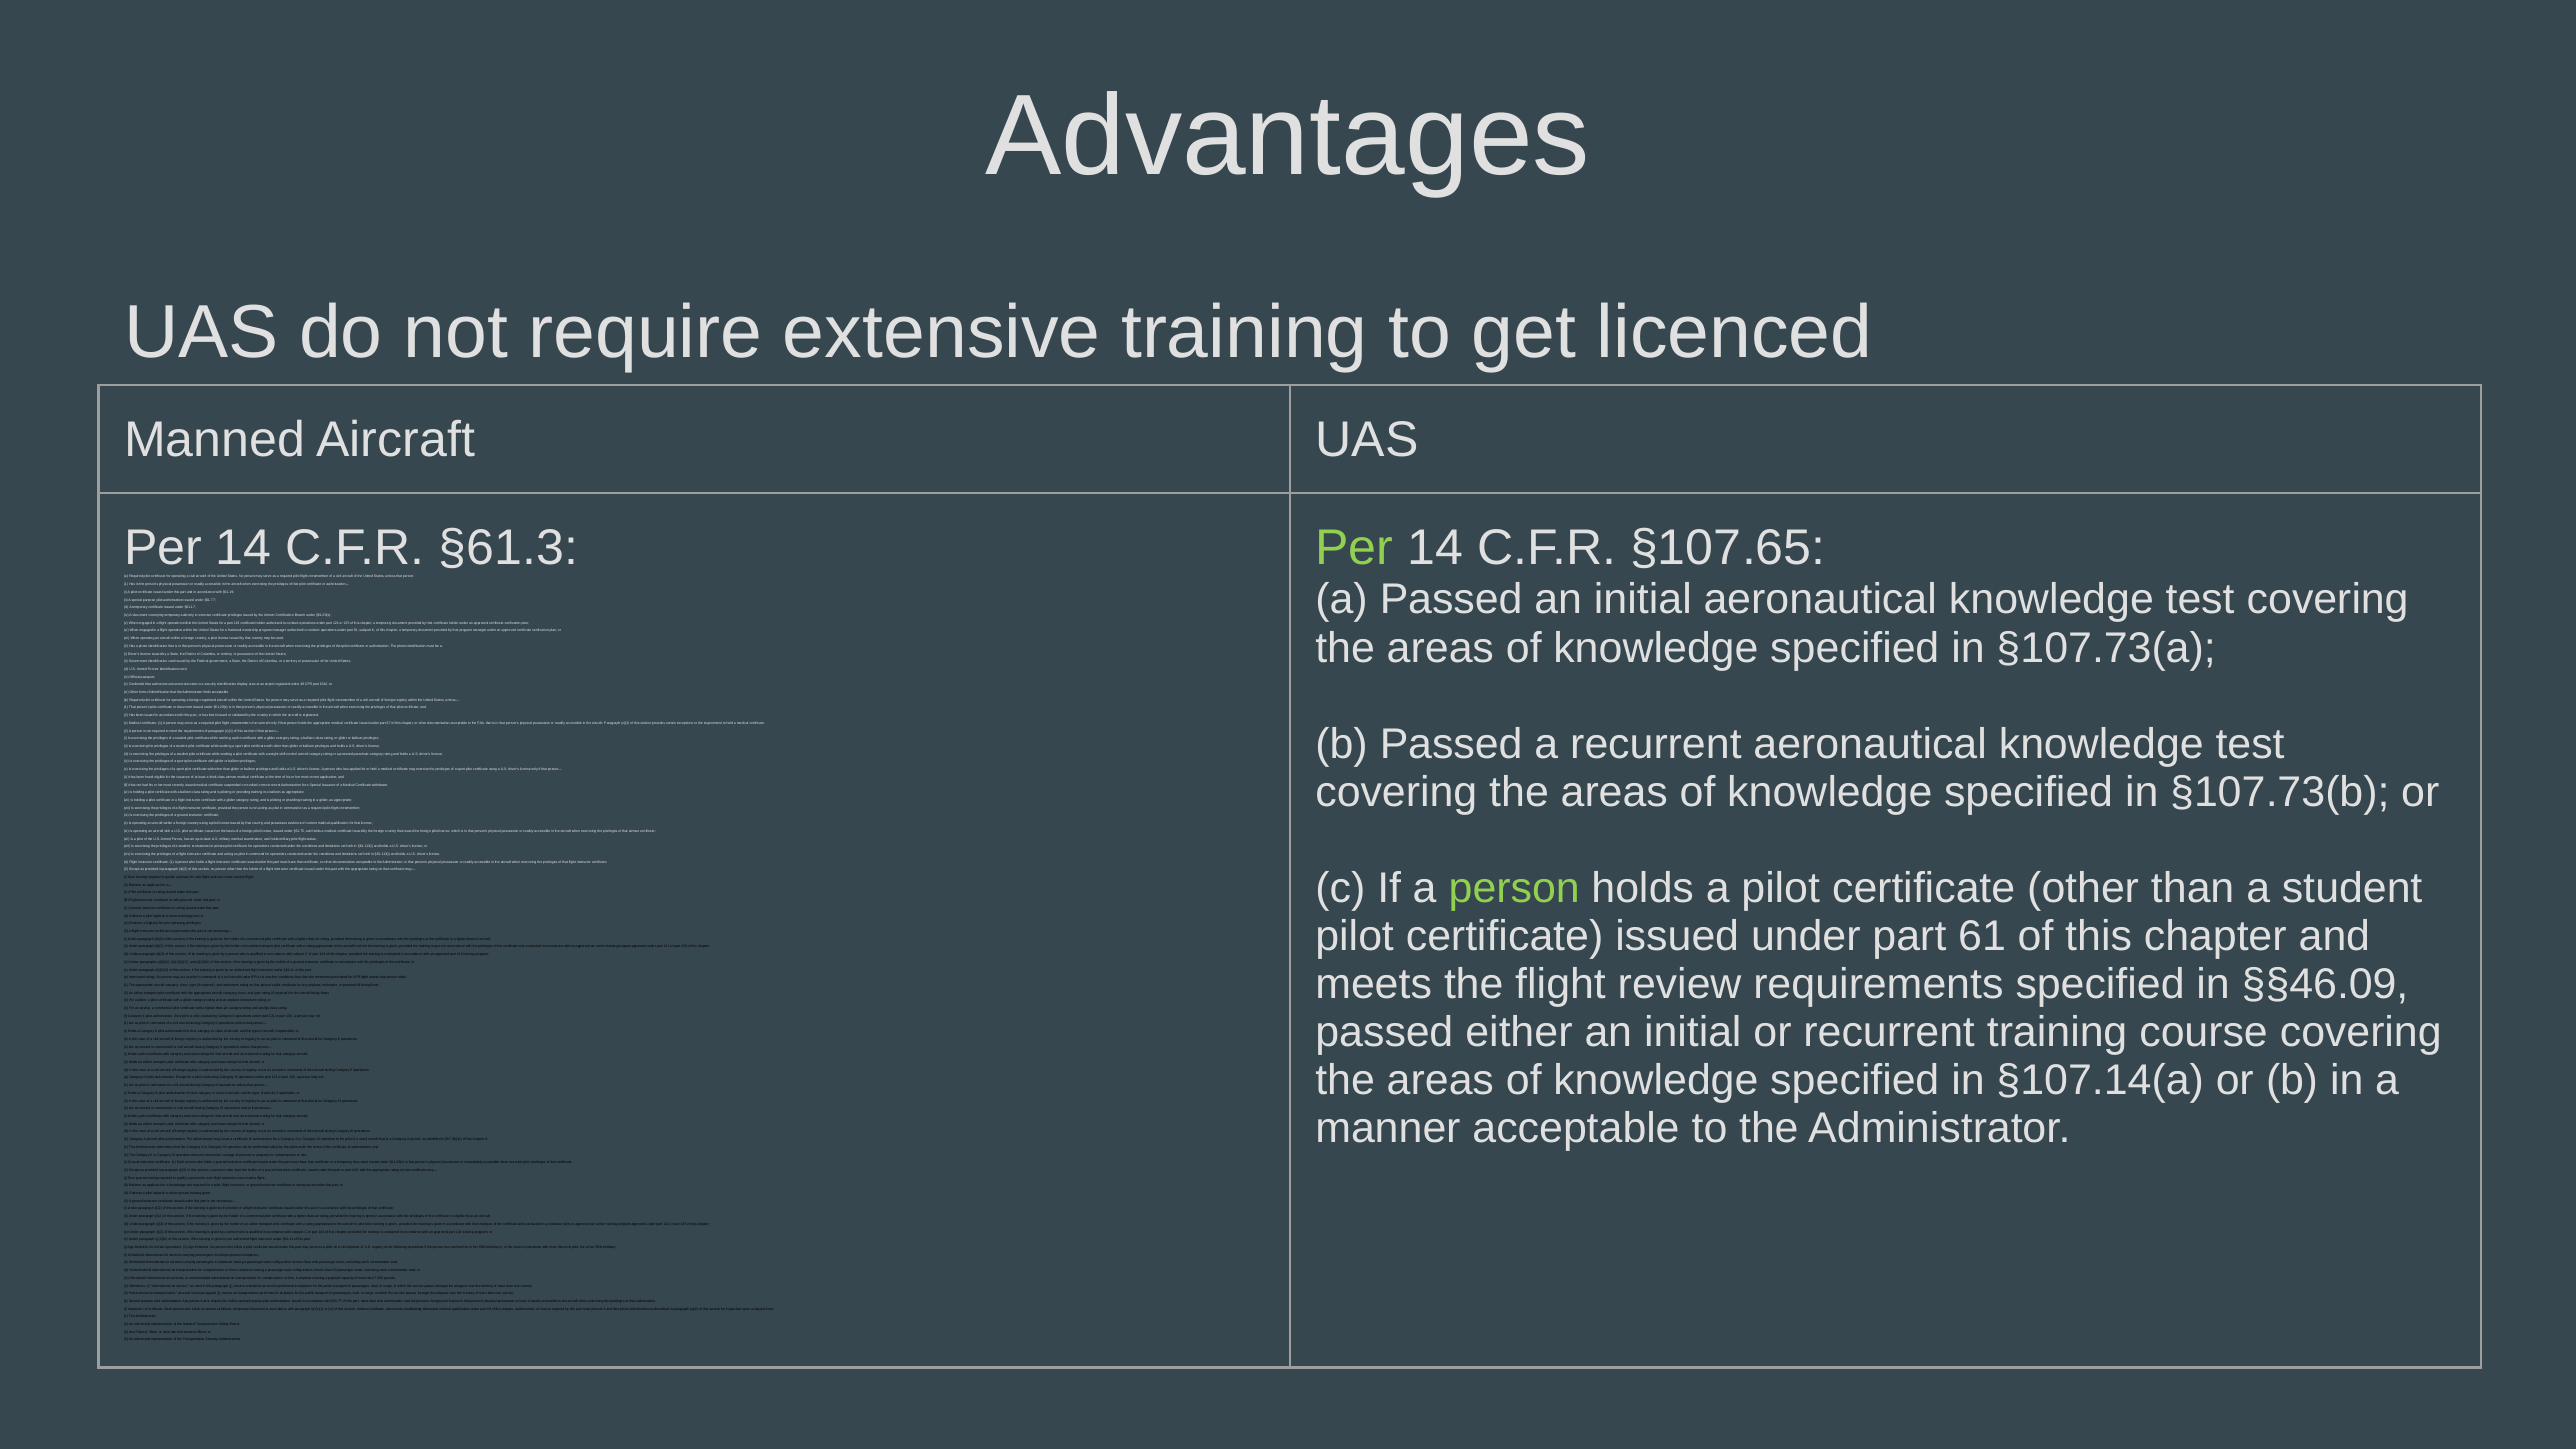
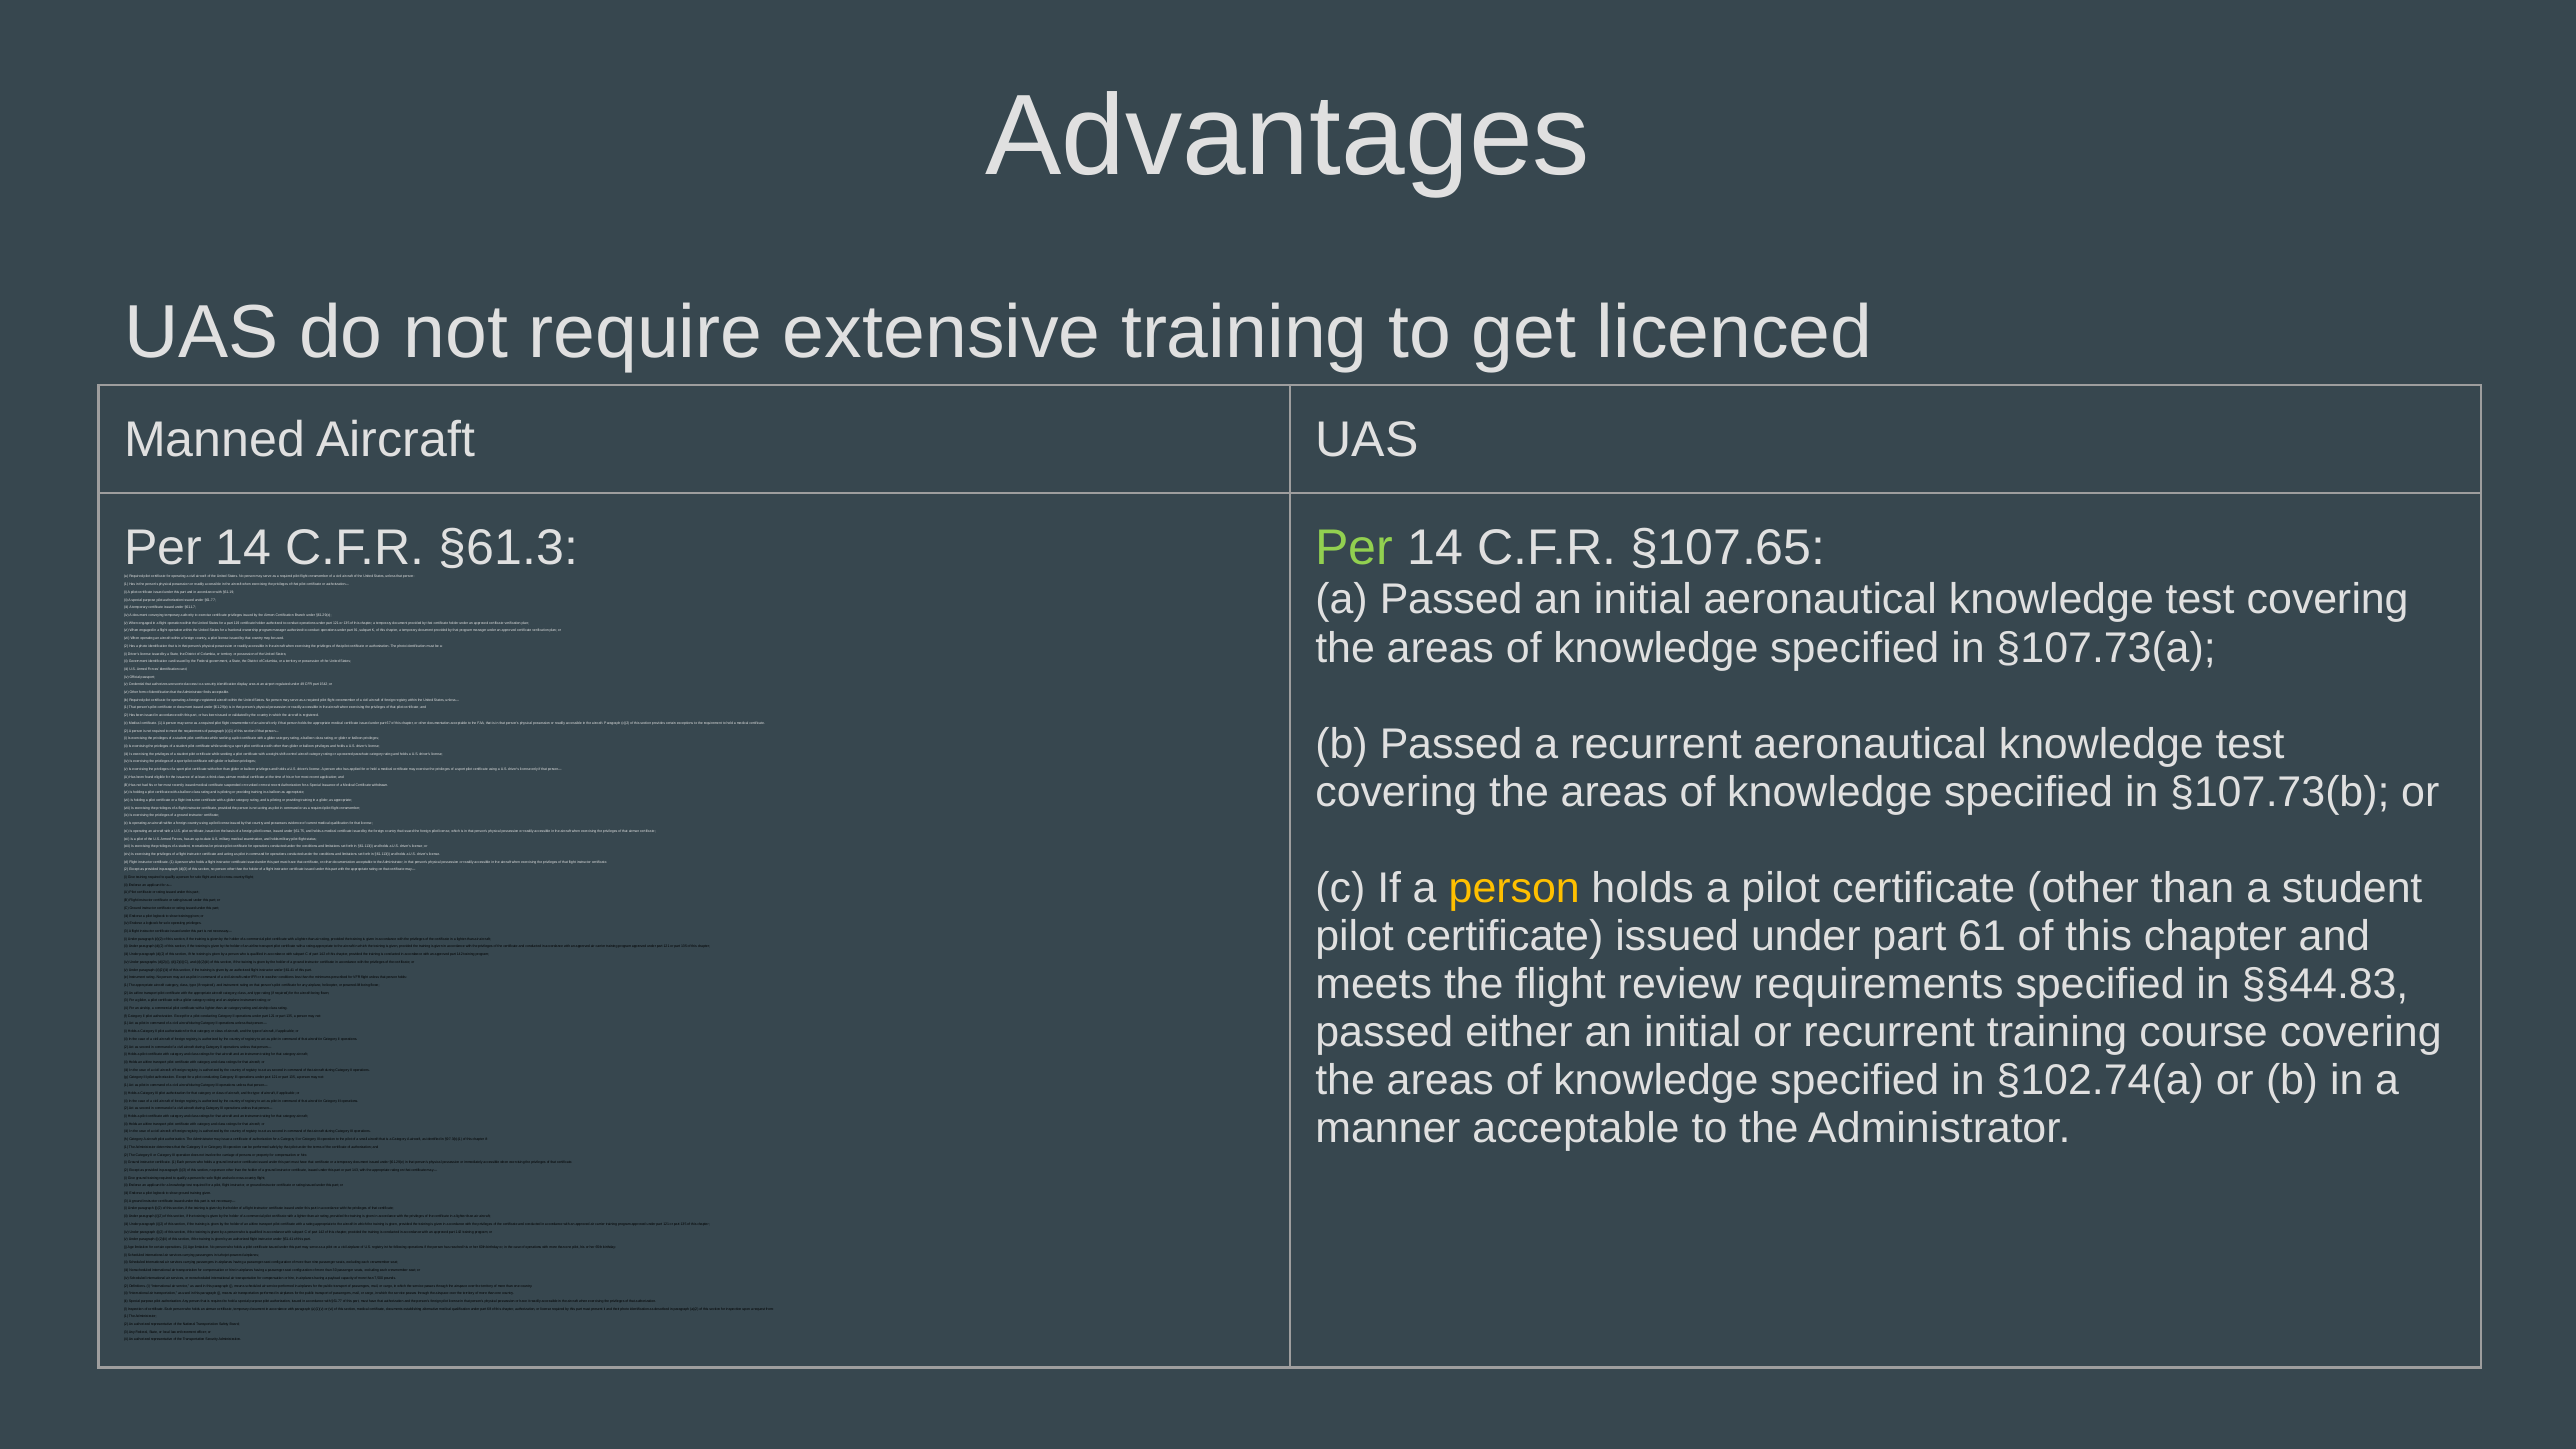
person at (1514, 888) colour: light green -> yellow
§§46.09: §§46.09 -> §§44.83
§107.14(a: §107.14(a -> §102.74(a
